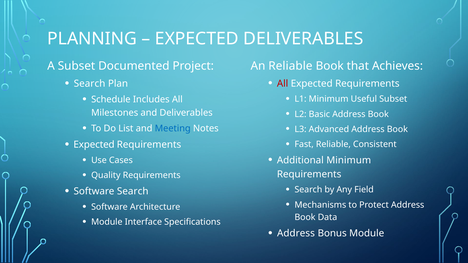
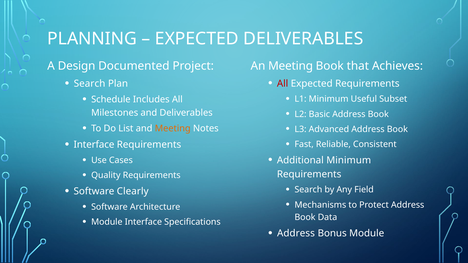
A Subset: Subset -> Design
An Reliable: Reliable -> Meeting
Meeting at (173, 129) colour: blue -> orange
Expected at (94, 145): Expected -> Interface
Software Search: Search -> Clearly
